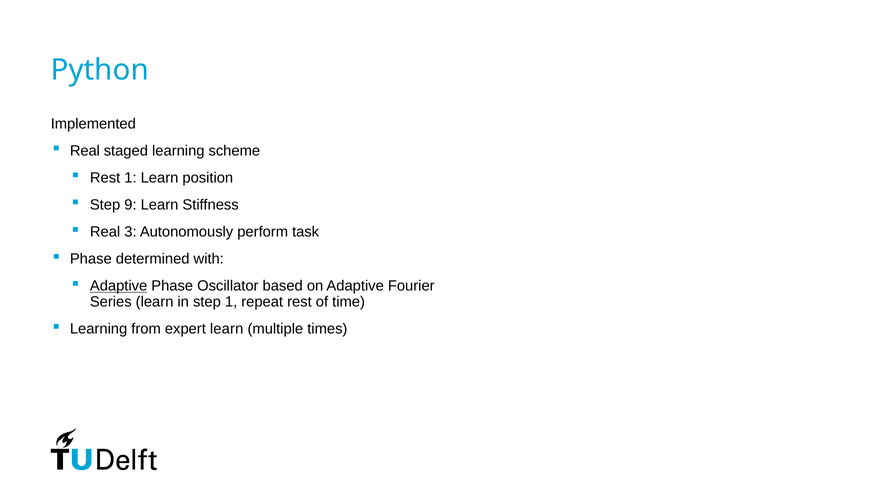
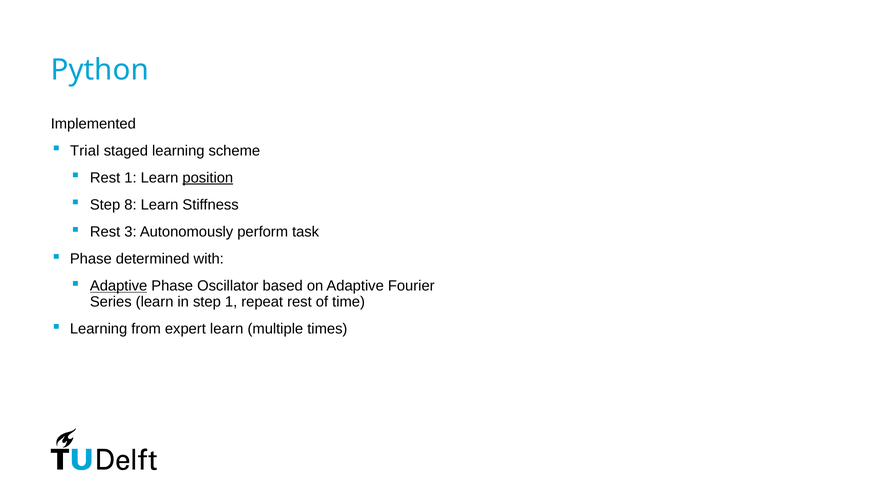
Real at (85, 151): Real -> Trial
position underline: none -> present
9: 9 -> 8
Real at (105, 232): Real -> Rest
